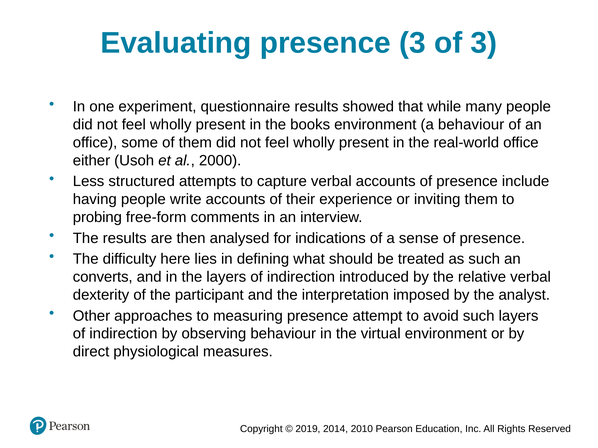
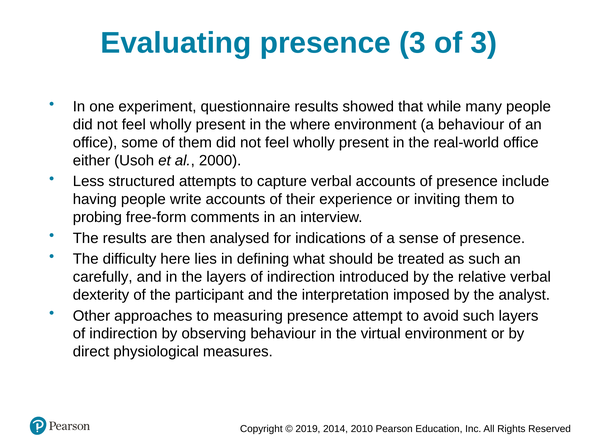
books: books -> where
converts: converts -> carefully
